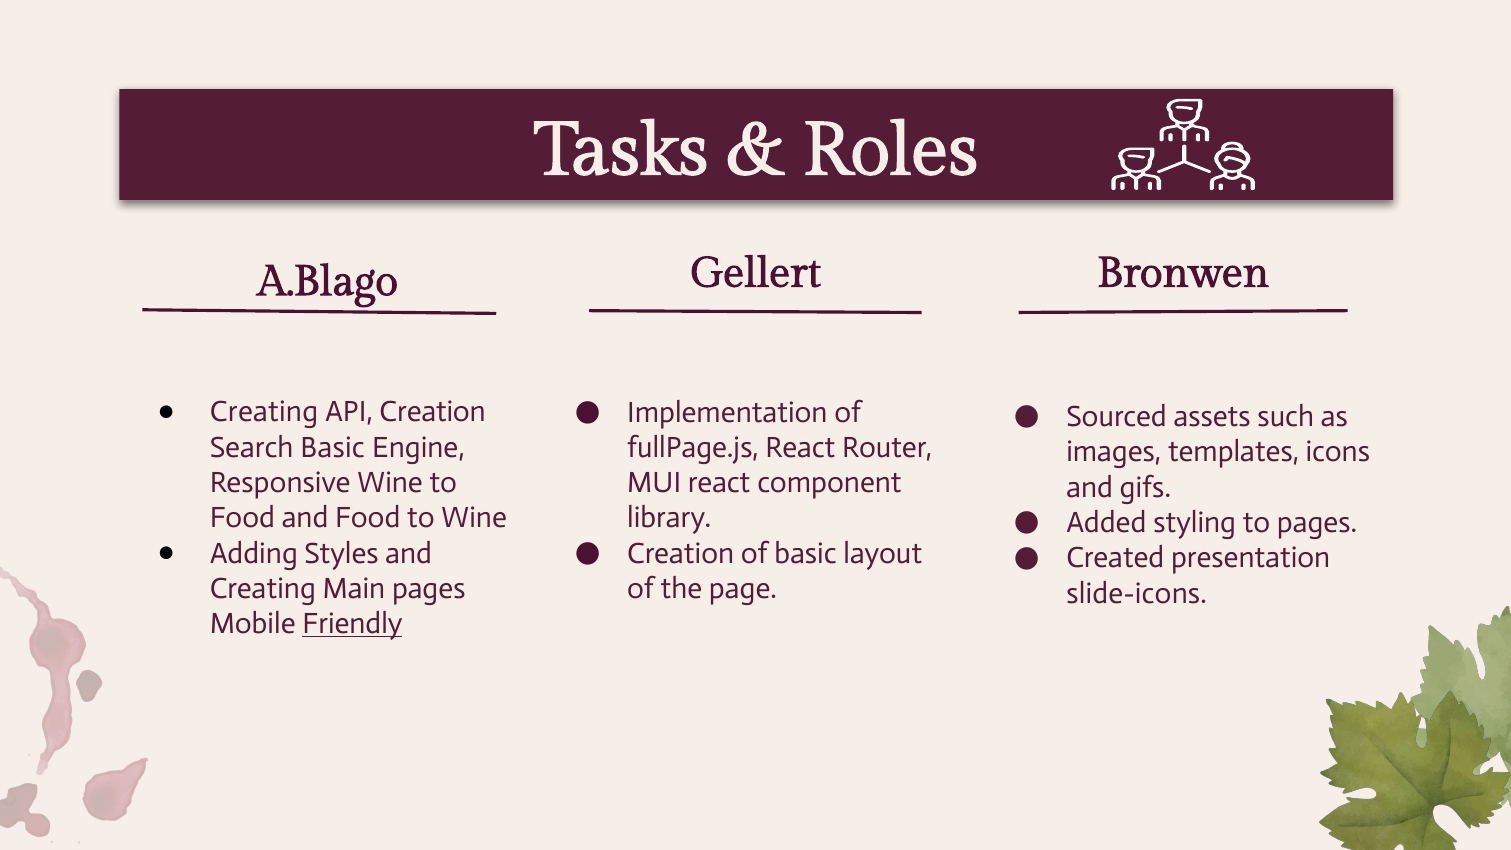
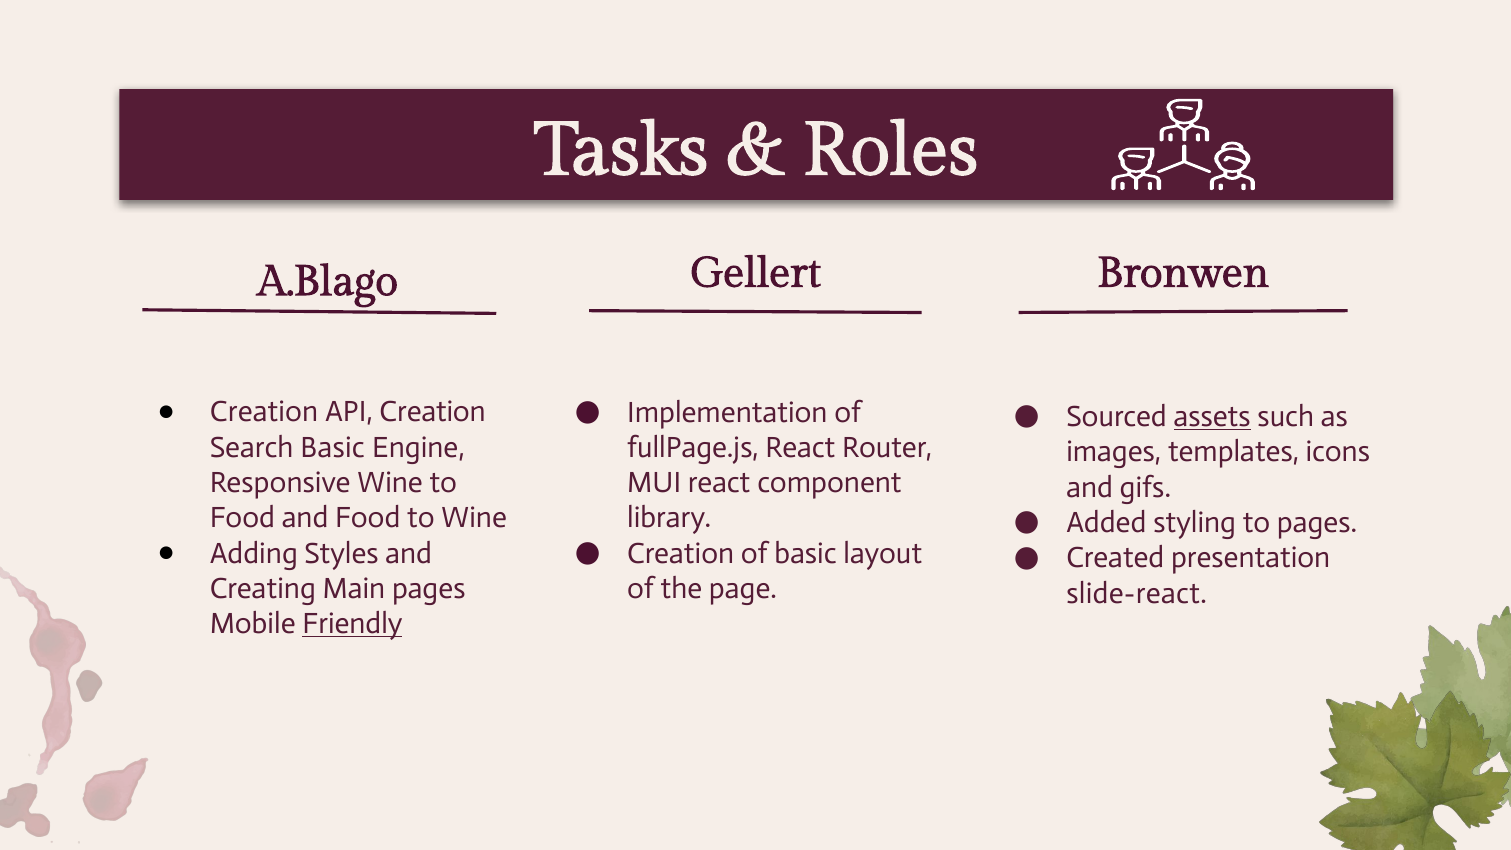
Creating at (264, 412): Creating -> Creation
assets underline: none -> present
slide-icons: slide-icons -> slide-react
